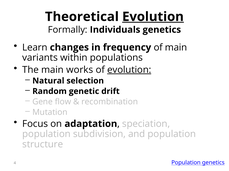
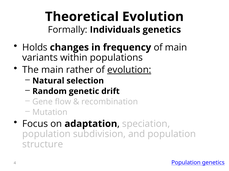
Evolution at (153, 17) underline: present -> none
Learn: Learn -> Holds
works: works -> rather
